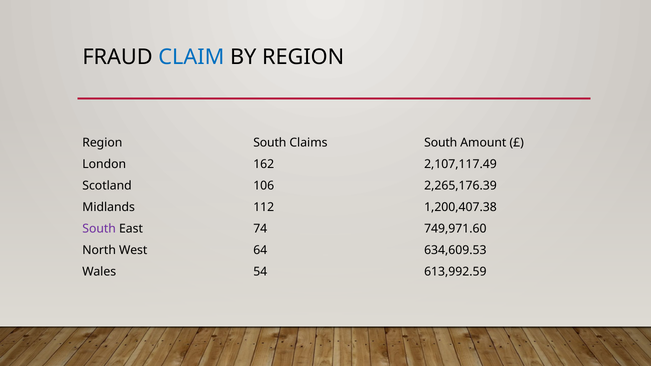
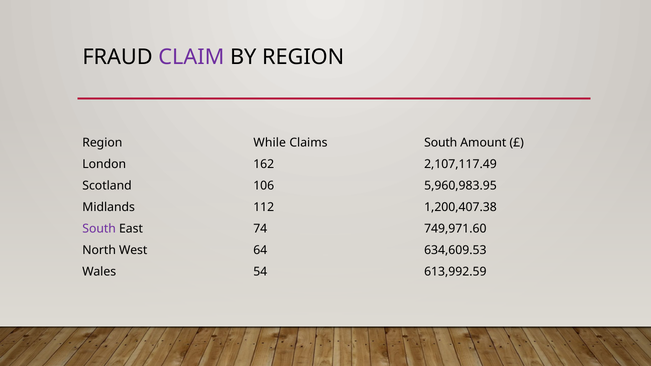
CLAIM colour: blue -> purple
Region South: South -> While
2,265,176.39: 2,265,176.39 -> 5,960,983.95
